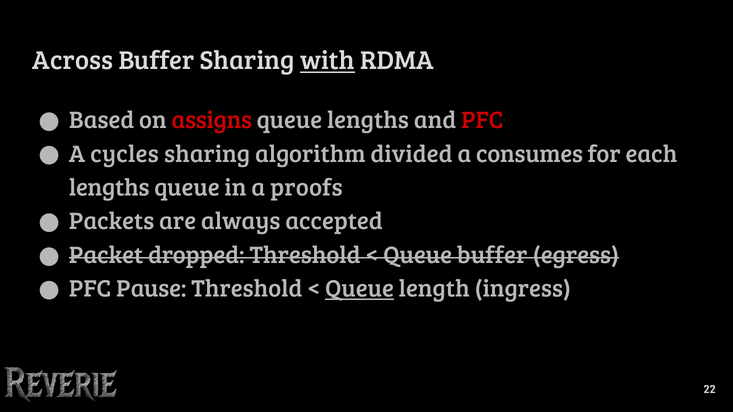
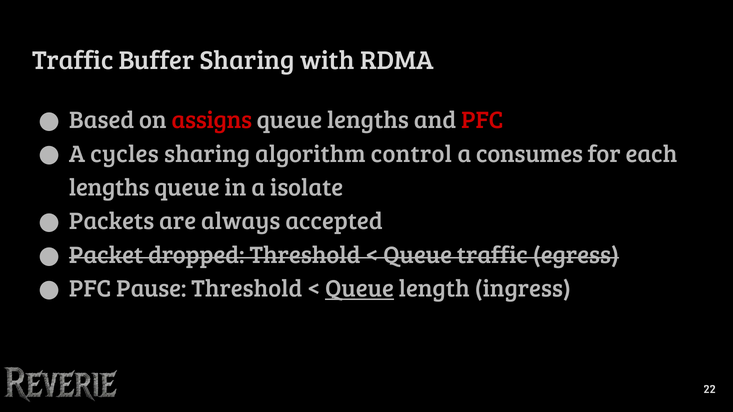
Across at (73, 61): Across -> Traffic
with underline: present -> none
divided: divided -> control
proofs: proofs -> isolate
Queue buffer: buffer -> traffic
